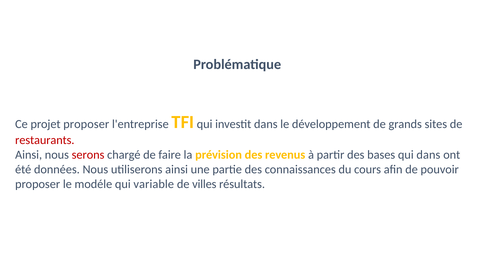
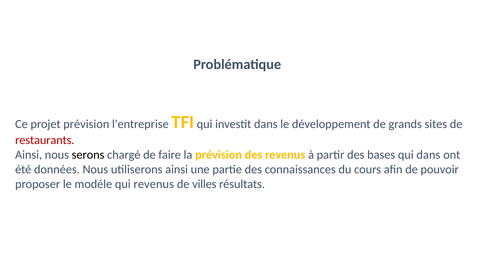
projet proposer: proposer -> prévision
serons colour: red -> black
qui variable: variable -> revenus
